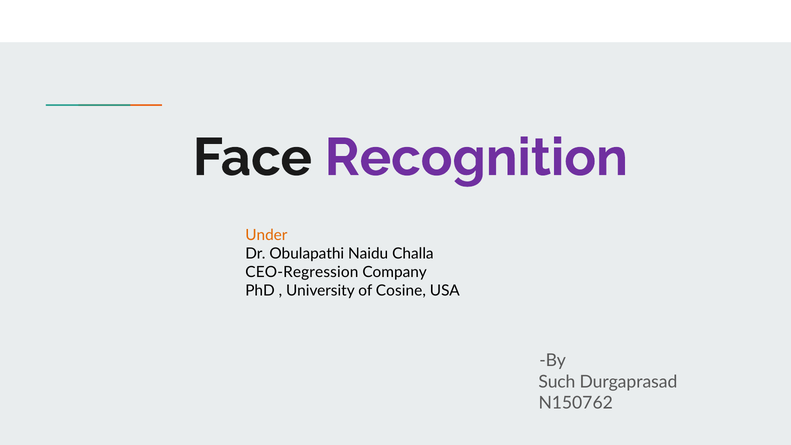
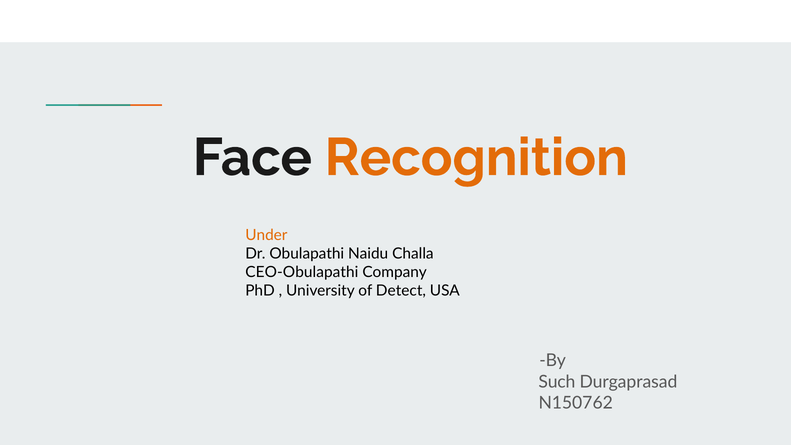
Recognition colour: purple -> orange
CEO-Regression: CEO-Regression -> CEO-Obulapathi
Cosine: Cosine -> Detect
